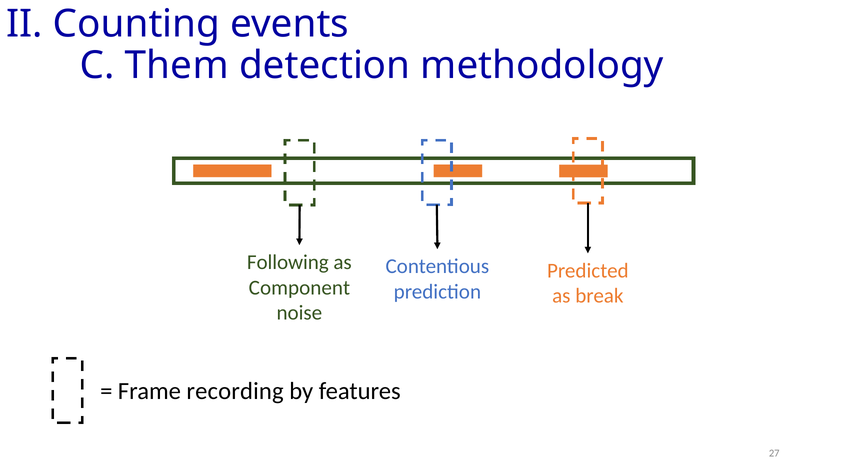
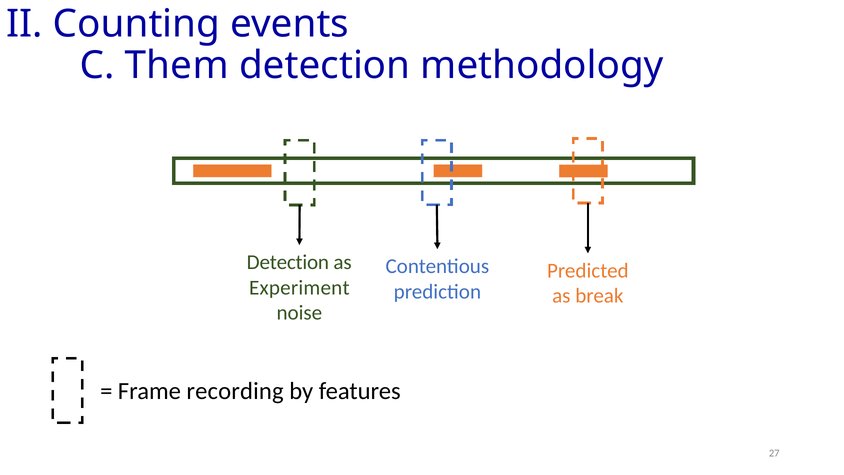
Following at (288, 262): Following -> Detection
Component: Component -> Experiment
